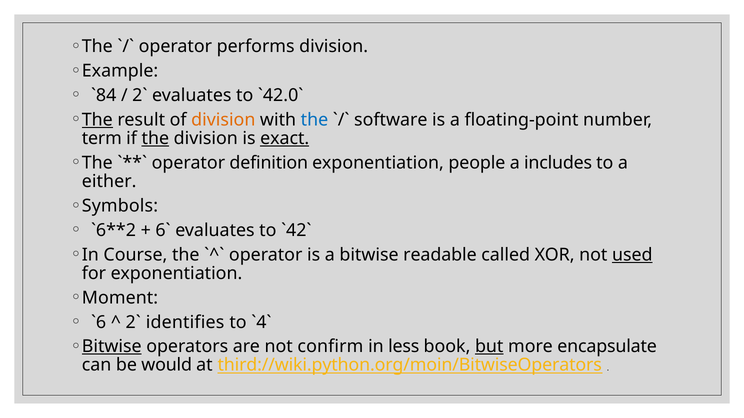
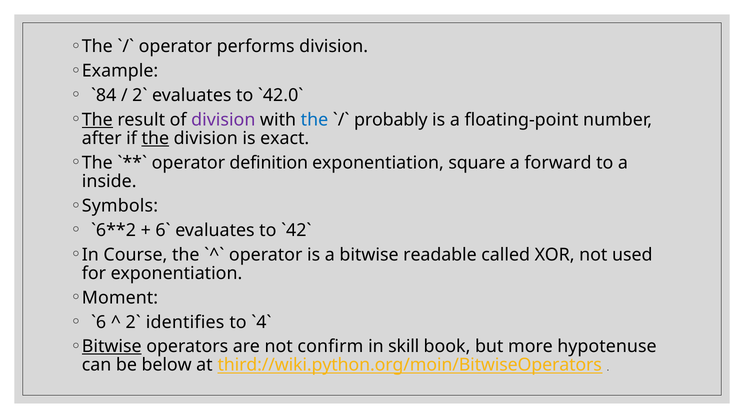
division at (223, 120) colour: orange -> purple
software: software -> probably
term: term -> after
exact underline: present -> none
people: people -> square
includes: includes -> forward
either: either -> inside
used underline: present -> none
less: less -> skill
but underline: present -> none
encapsulate: encapsulate -> hypotenuse
would: would -> below
